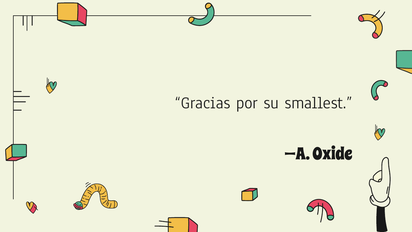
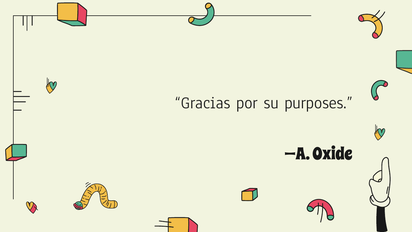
smallest: smallest -> purposes
